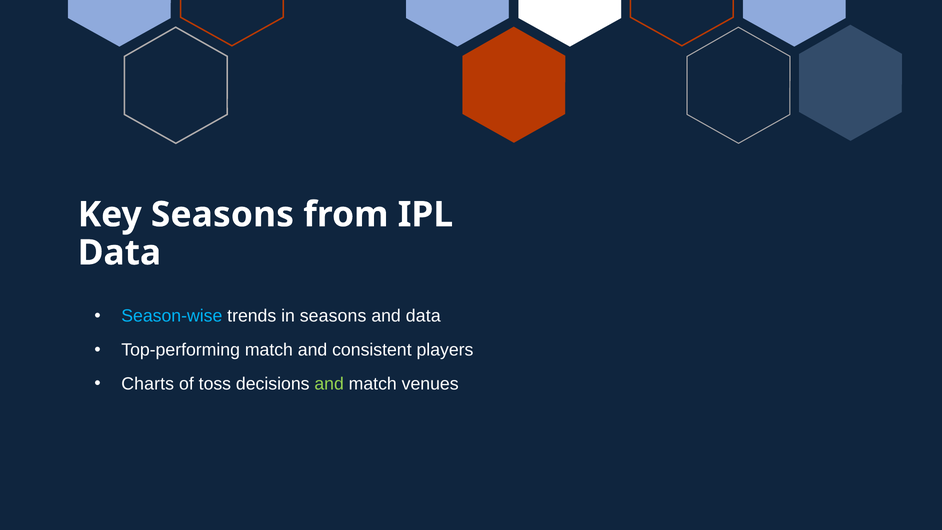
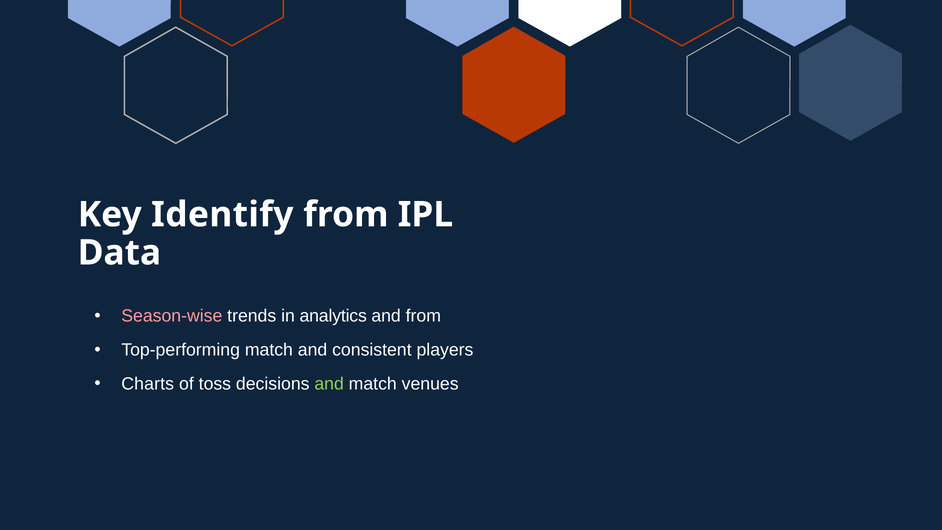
Key Seasons: Seasons -> Identify
Season-wise colour: light blue -> pink
in seasons: seasons -> analytics
and data: data -> from
